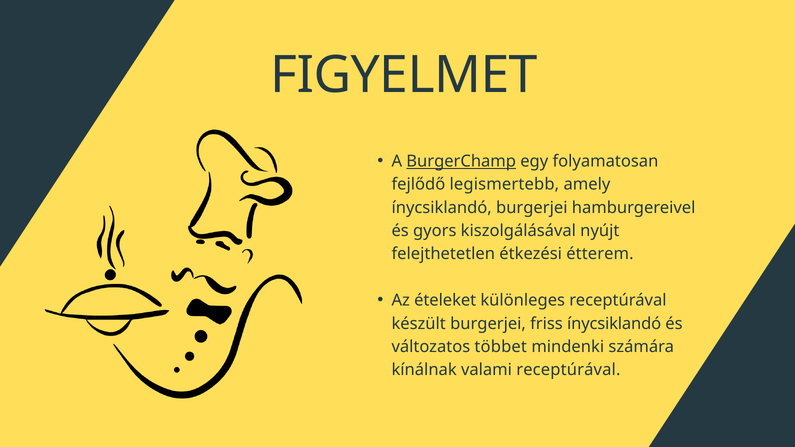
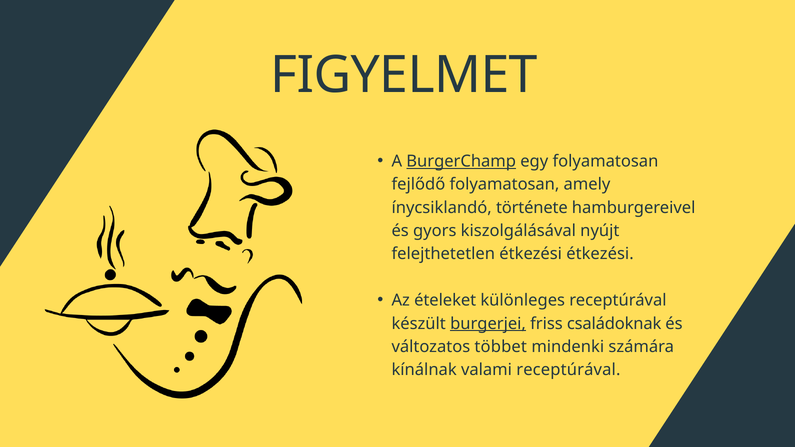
fejlődő legismertebb: legismertebb -> folyamatosan
ínycsiklandó burgerjei: burgerjei -> története
étkezési étterem: étterem -> étkezési
burgerjei at (488, 324) underline: none -> present
friss ínycsiklandó: ínycsiklandó -> családoknak
